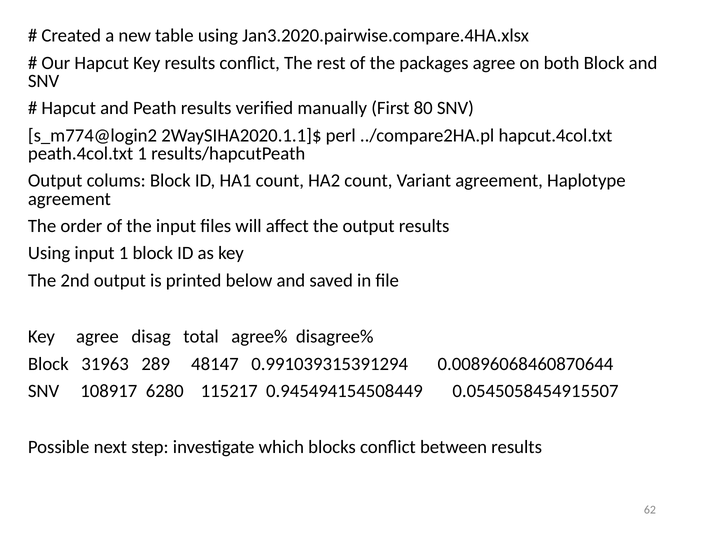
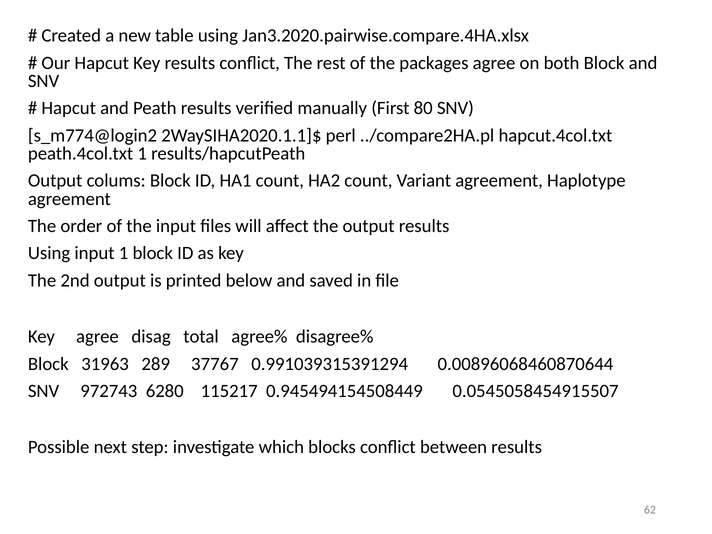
48147: 48147 -> 37767
108917: 108917 -> 972743
